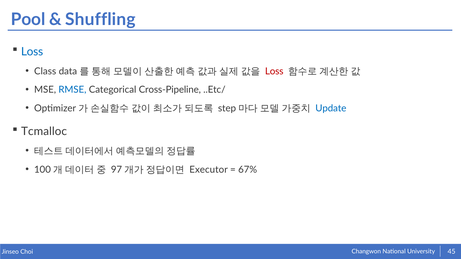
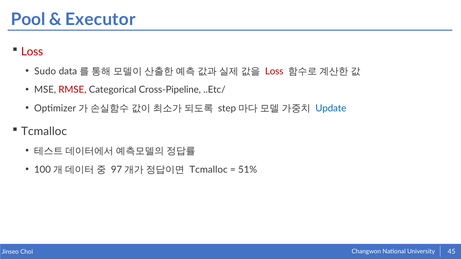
Shuffling: Shuffling -> Executor
Loss at (32, 52) colour: blue -> red
Class: Class -> Sudo
RMSE colour: blue -> red
Executor at (209, 170): Executor -> Tcmalloc
67%: 67% -> 51%
